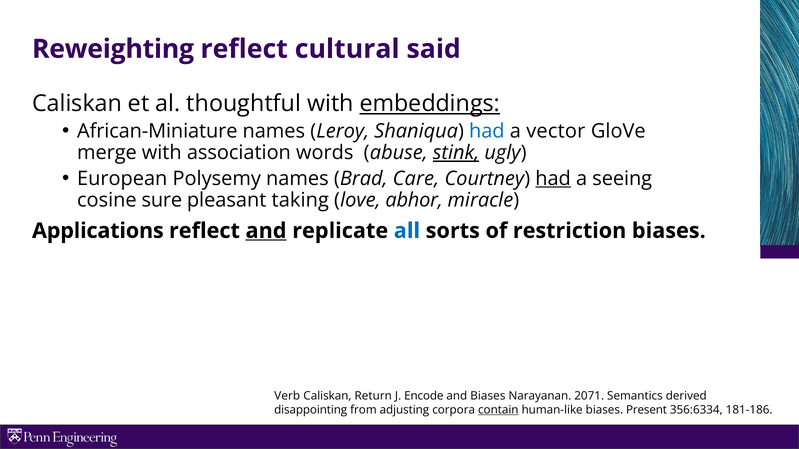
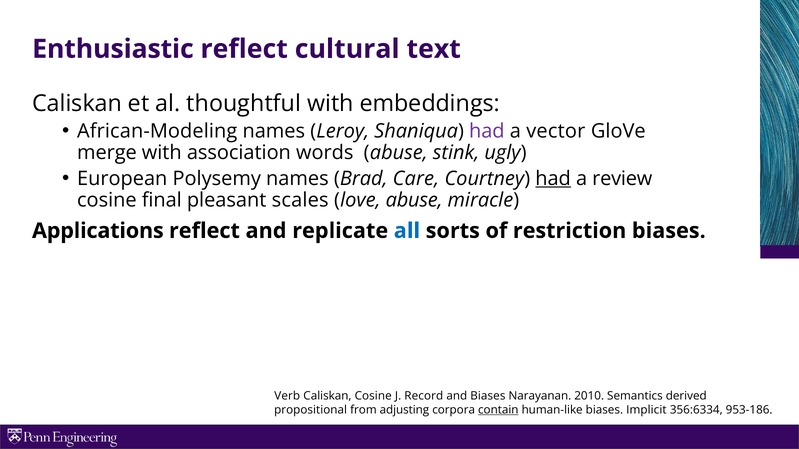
Reweighting: Reweighting -> Enthusiastic
said: said -> text
embeddings underline: present -> none
African-Miniature: African-Miniature -> African-Modeling
had at (487, 131) colour: blue -> purple
stink underline: present -> none
seeing: seeing -> review
sure: sure -> final
taking: taking -> scales
love abhor: abhor -> abuse
and at (266, 231) underline: present -> none
Caliskan Return: Return -> Cosine
Encode: Encode -> Record
2071: 2071 -> 2010
disappointing: disappointing -> propositional
Present: Present -> Implicit
181-186: 181-186 -> 953-186
